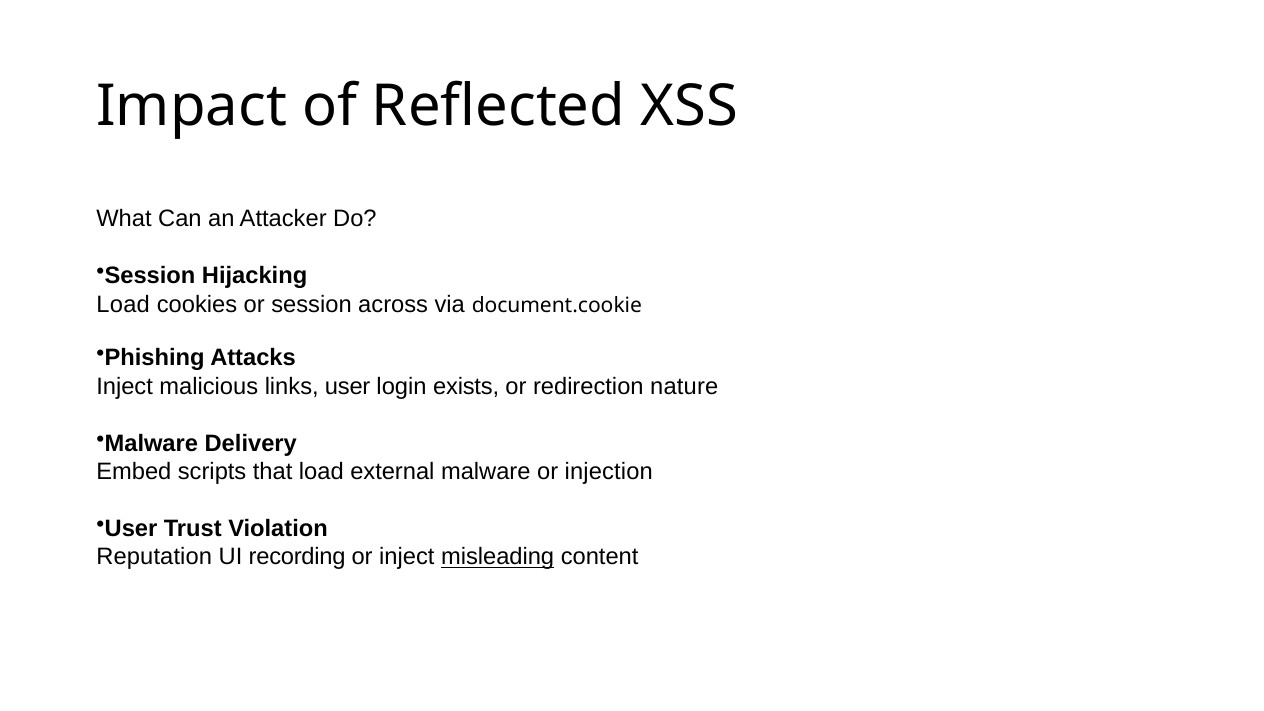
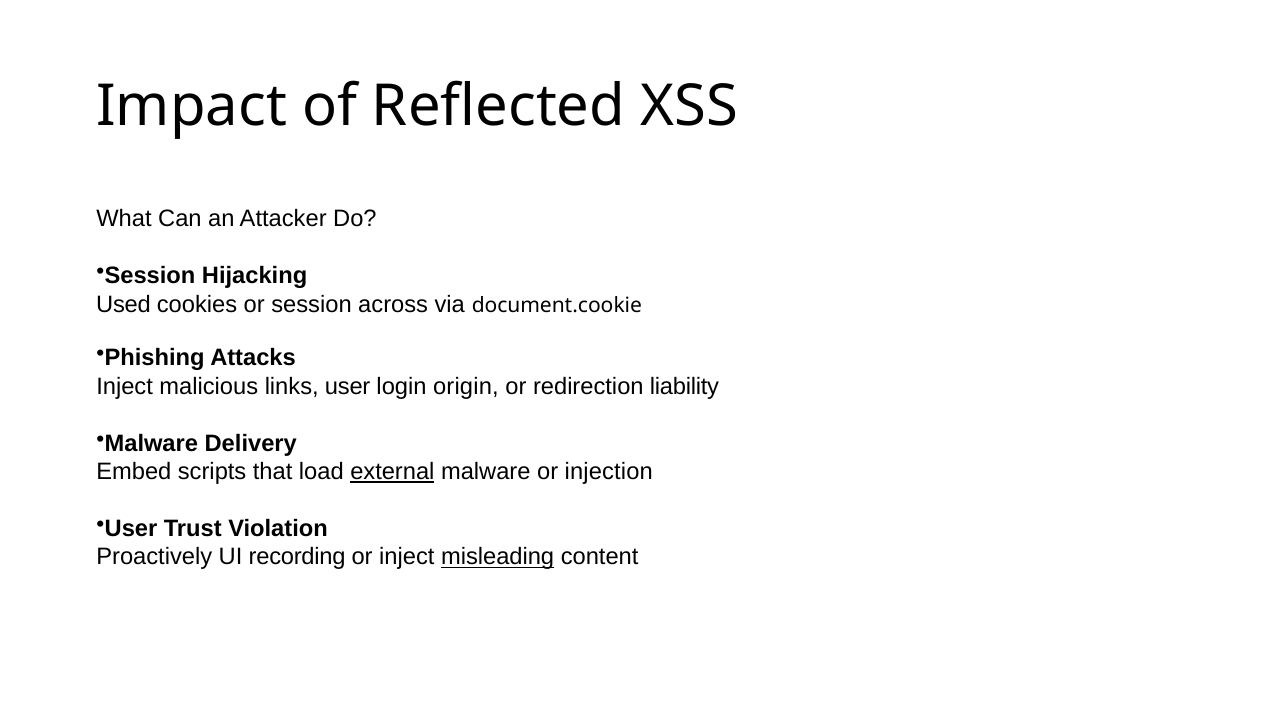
Load at (123, 304): Load -> Used
exists: exists -> origin
nature: nature -> liability
external underline: none -> present
Reputation: Reputation -> Proactively
